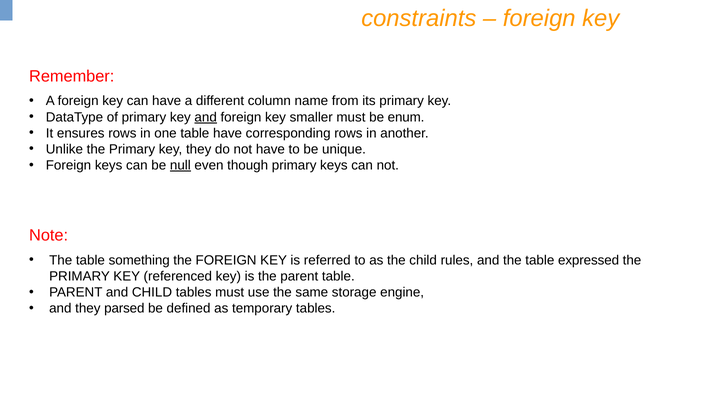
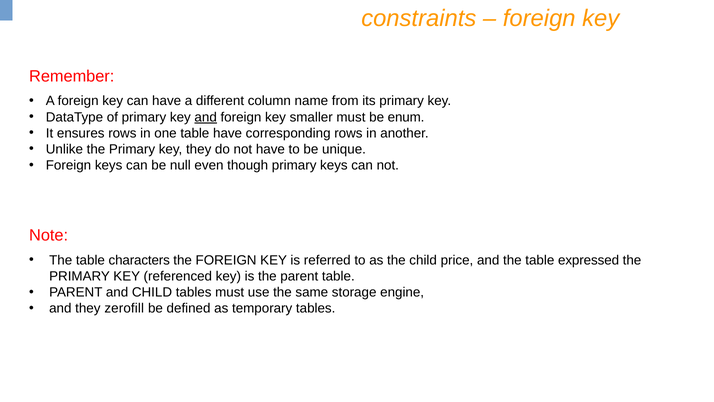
null underline: present -> none
something: something -> characters
rules: rules -> price
parsed: parsed -> zerofill
